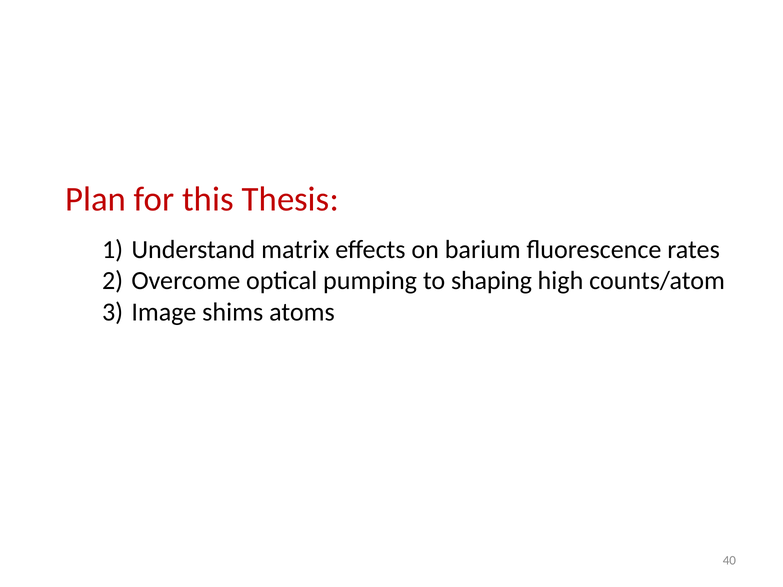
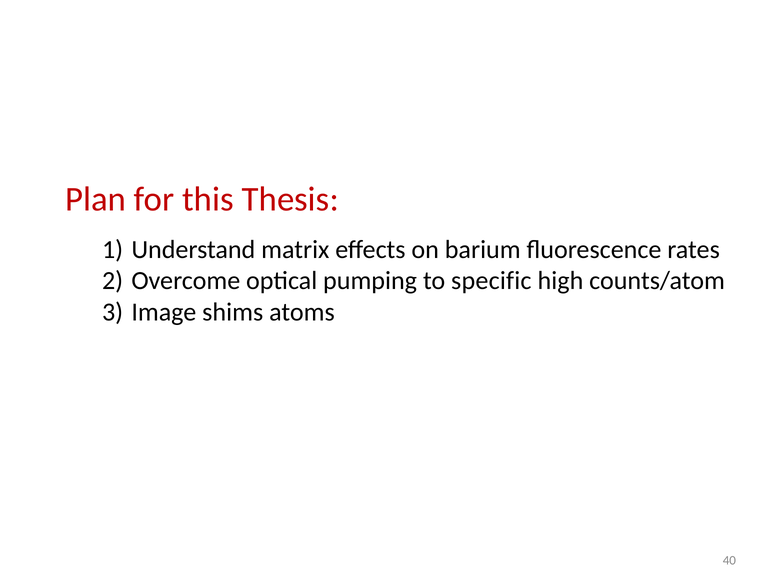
shaping: shaping -> specific
